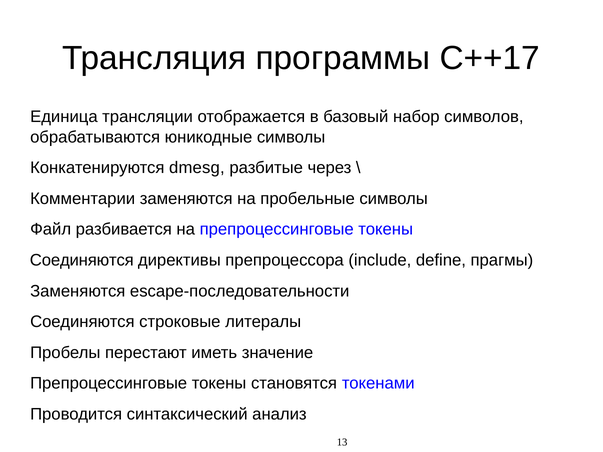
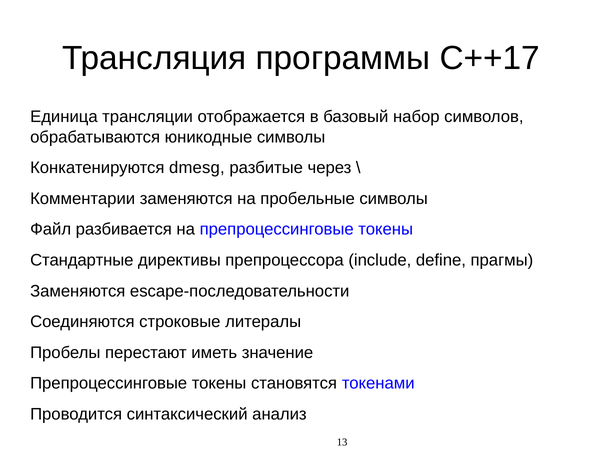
Соединяются at (82, 260): Соединяются -> Стандартные
